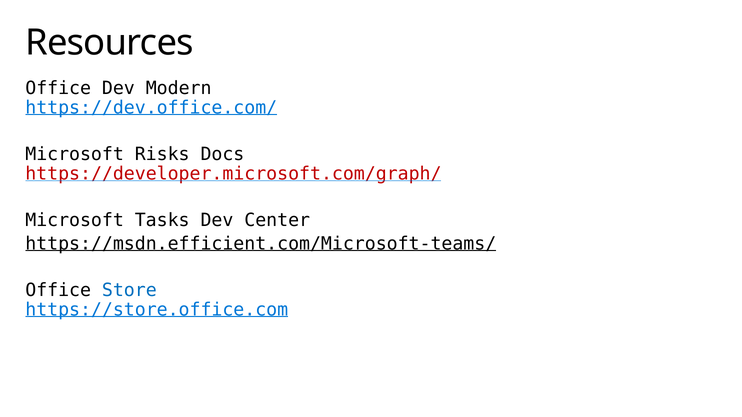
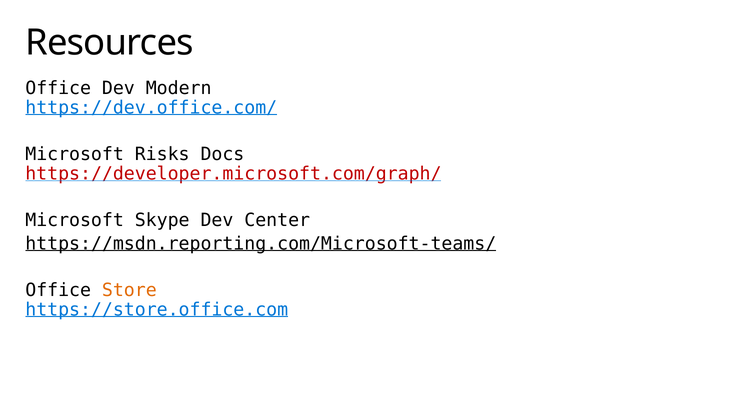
Tasks: Tasks -> Skype
https://msdn.efficient.com/Microsoft-teams/: https://msdn.efficient.com/Microsoft-teams/ -> https://msdn.reporting.com/Microsoft-teams/
Store colour: blue -> orange
